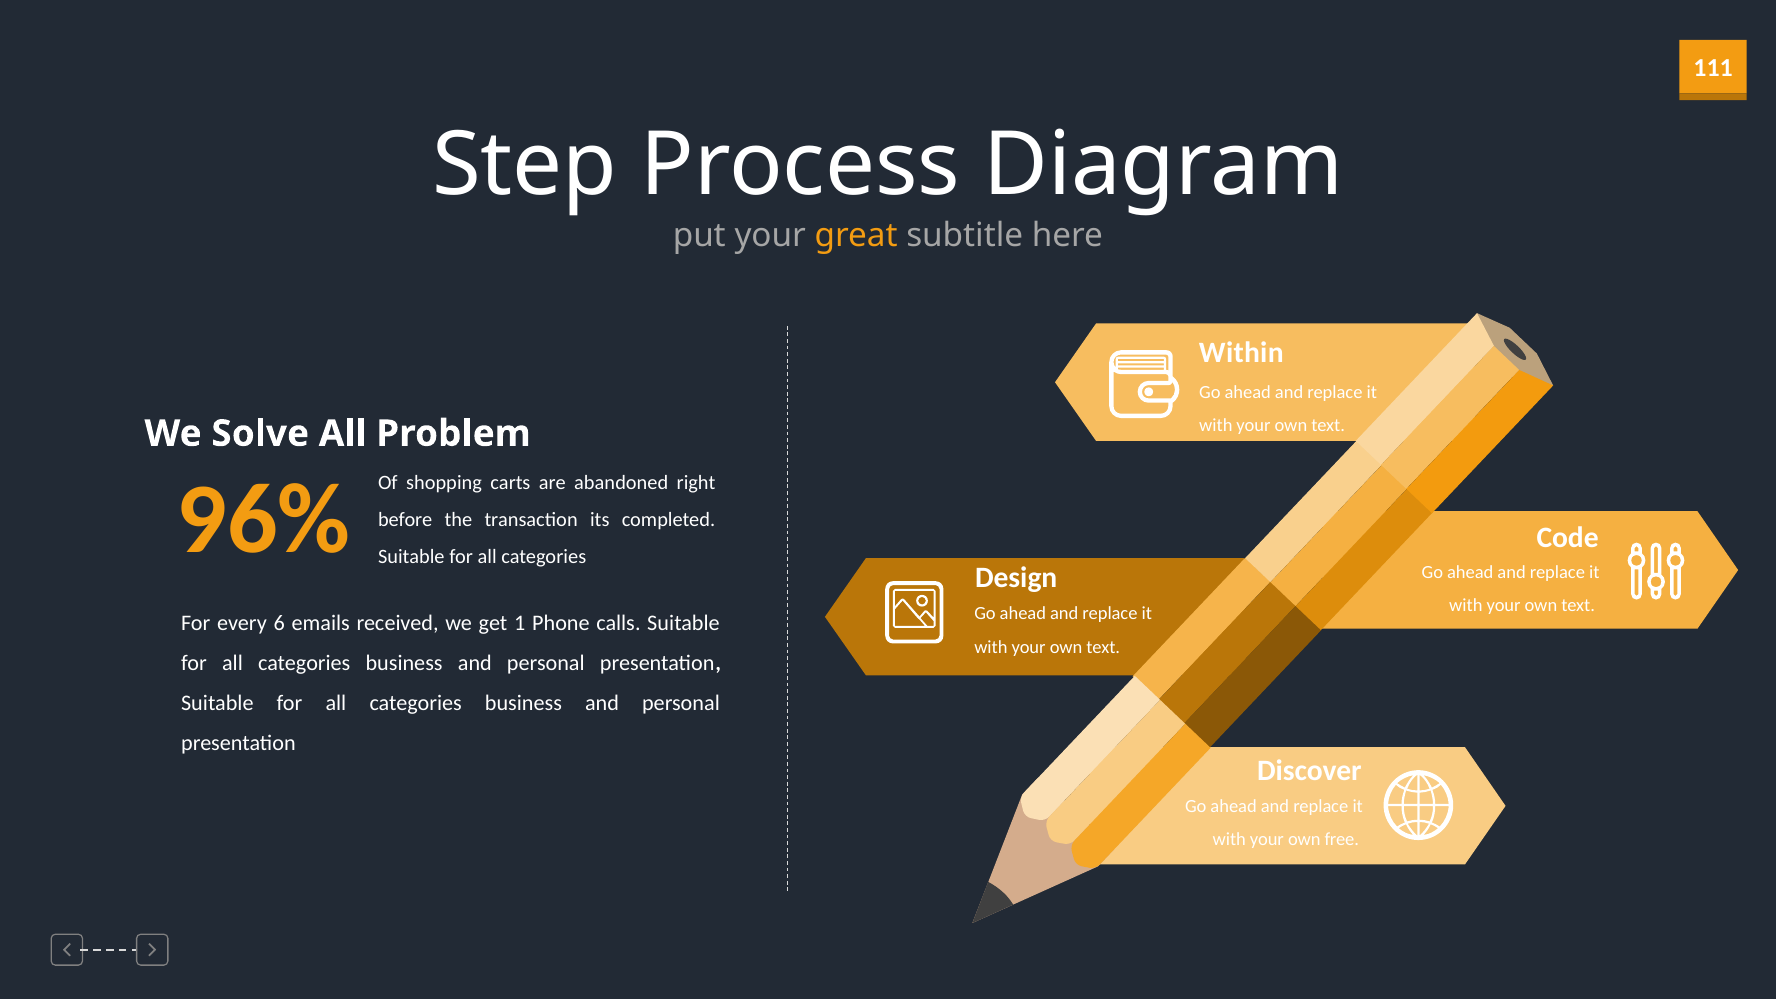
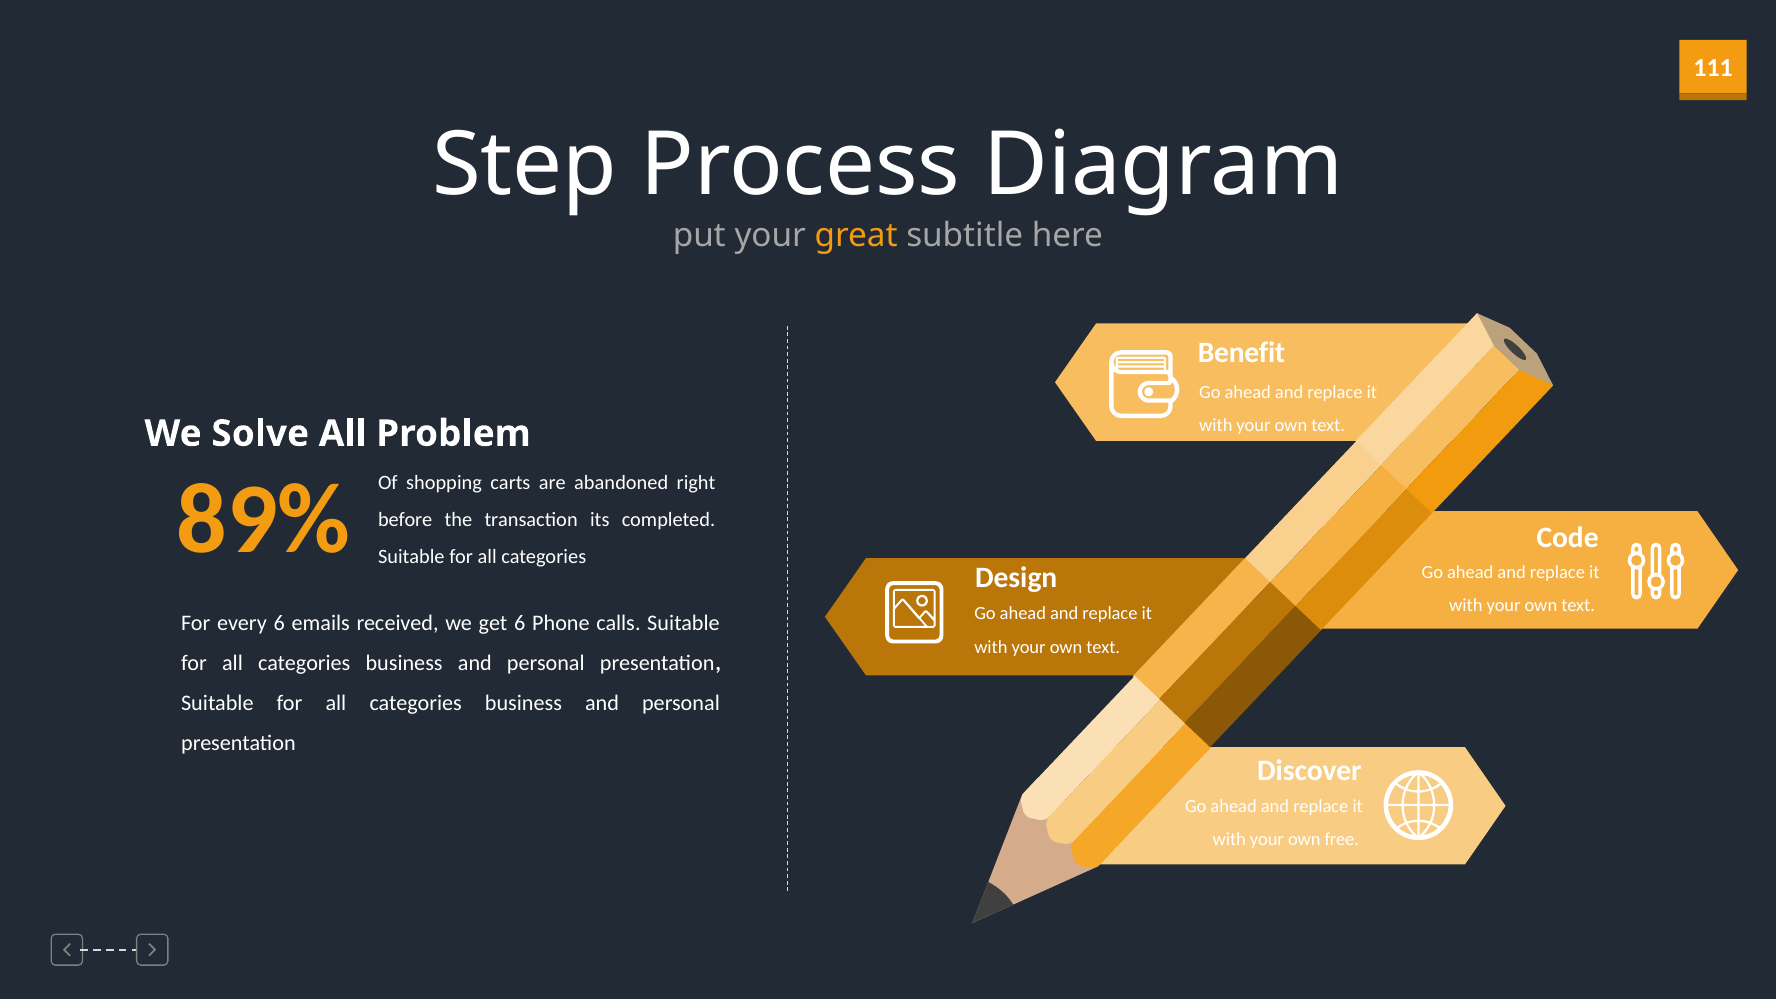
Within: Within -> Benefit
96%: 96% -> 89%
get 1: 1 -> 6
